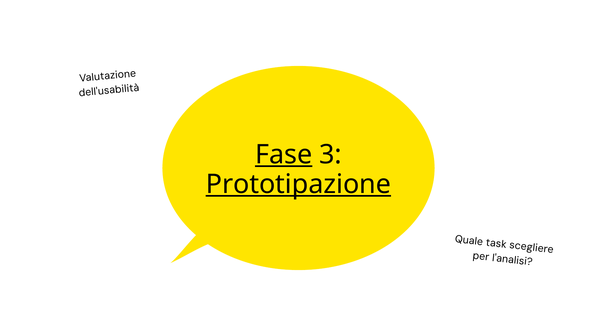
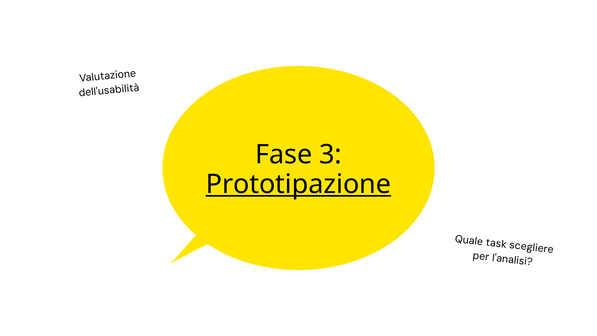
Fase underline: present -> none
